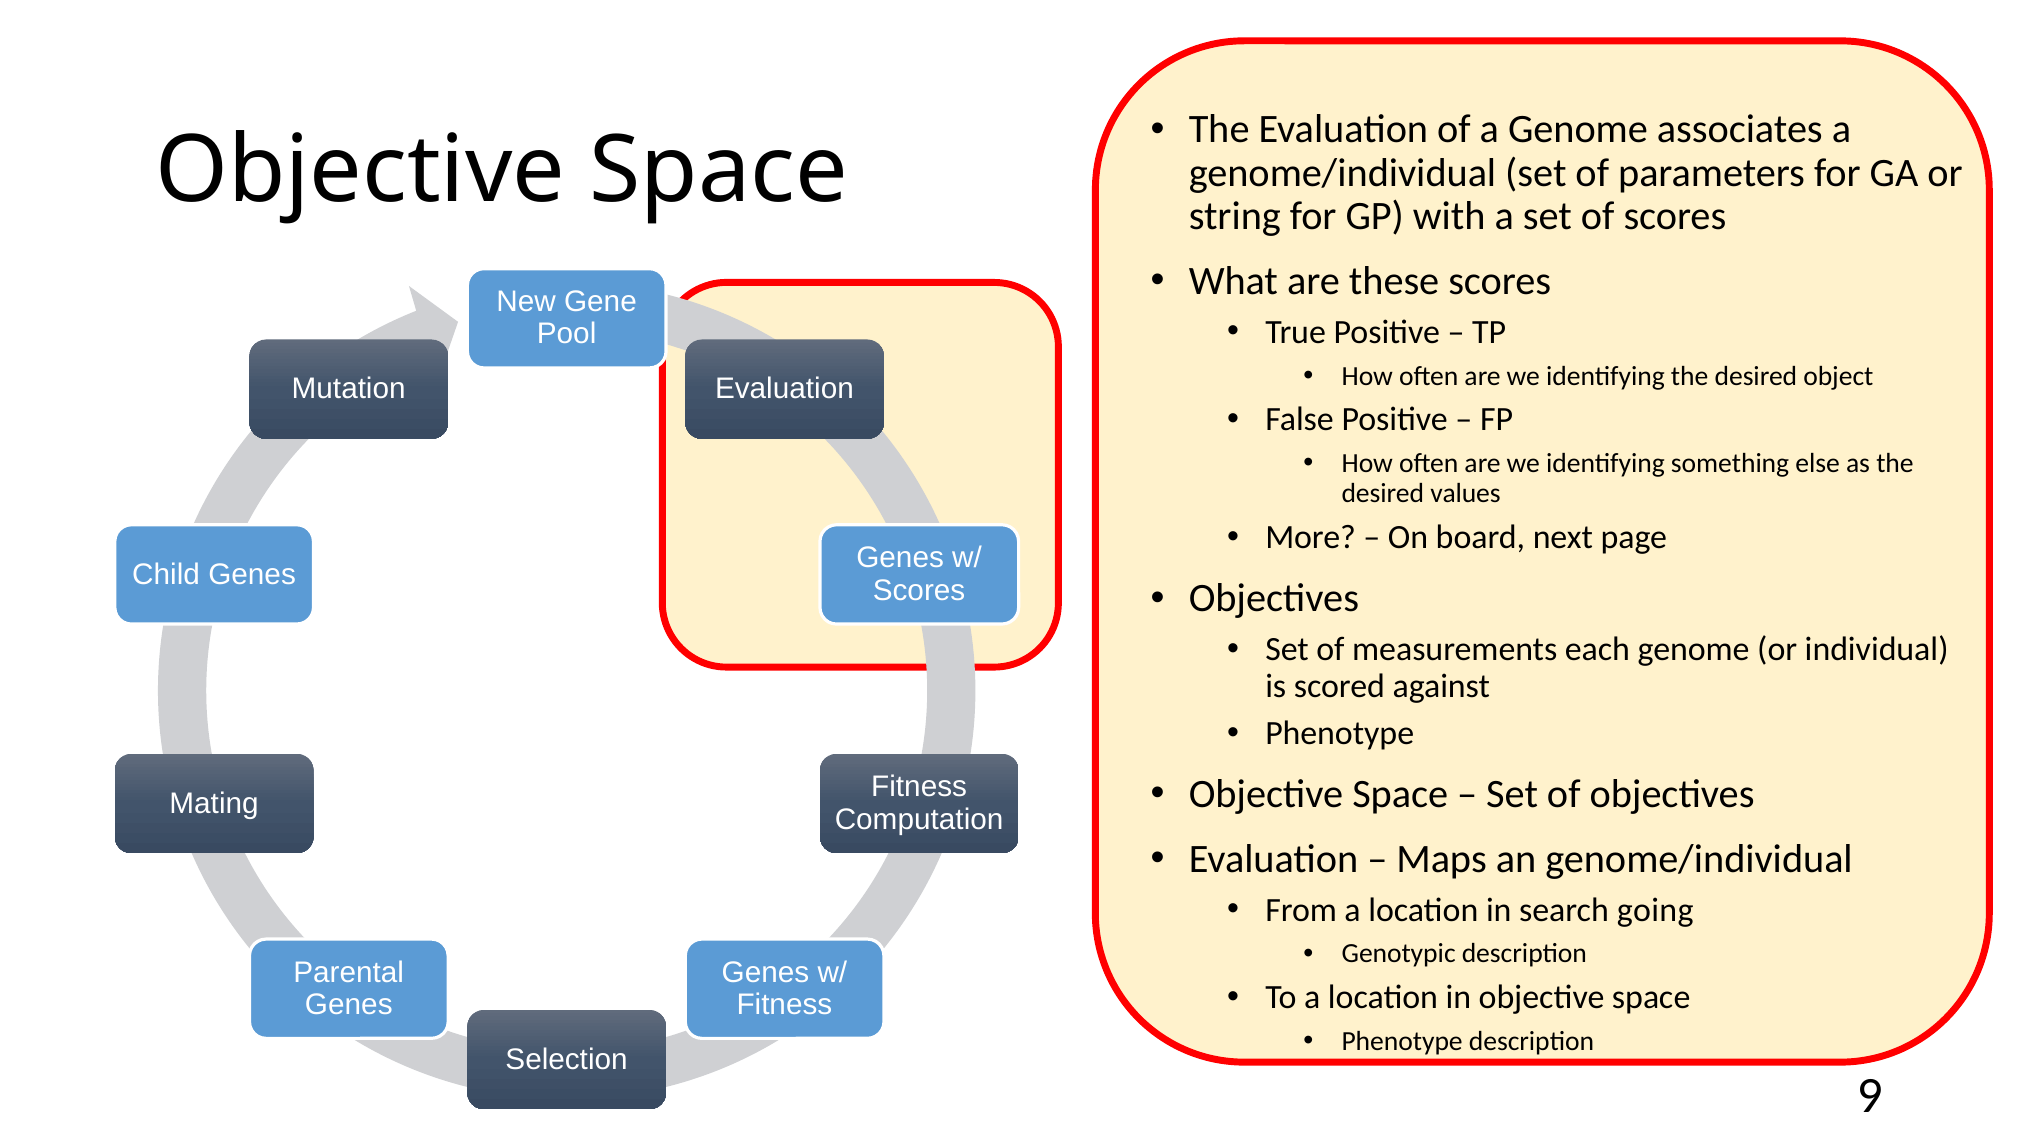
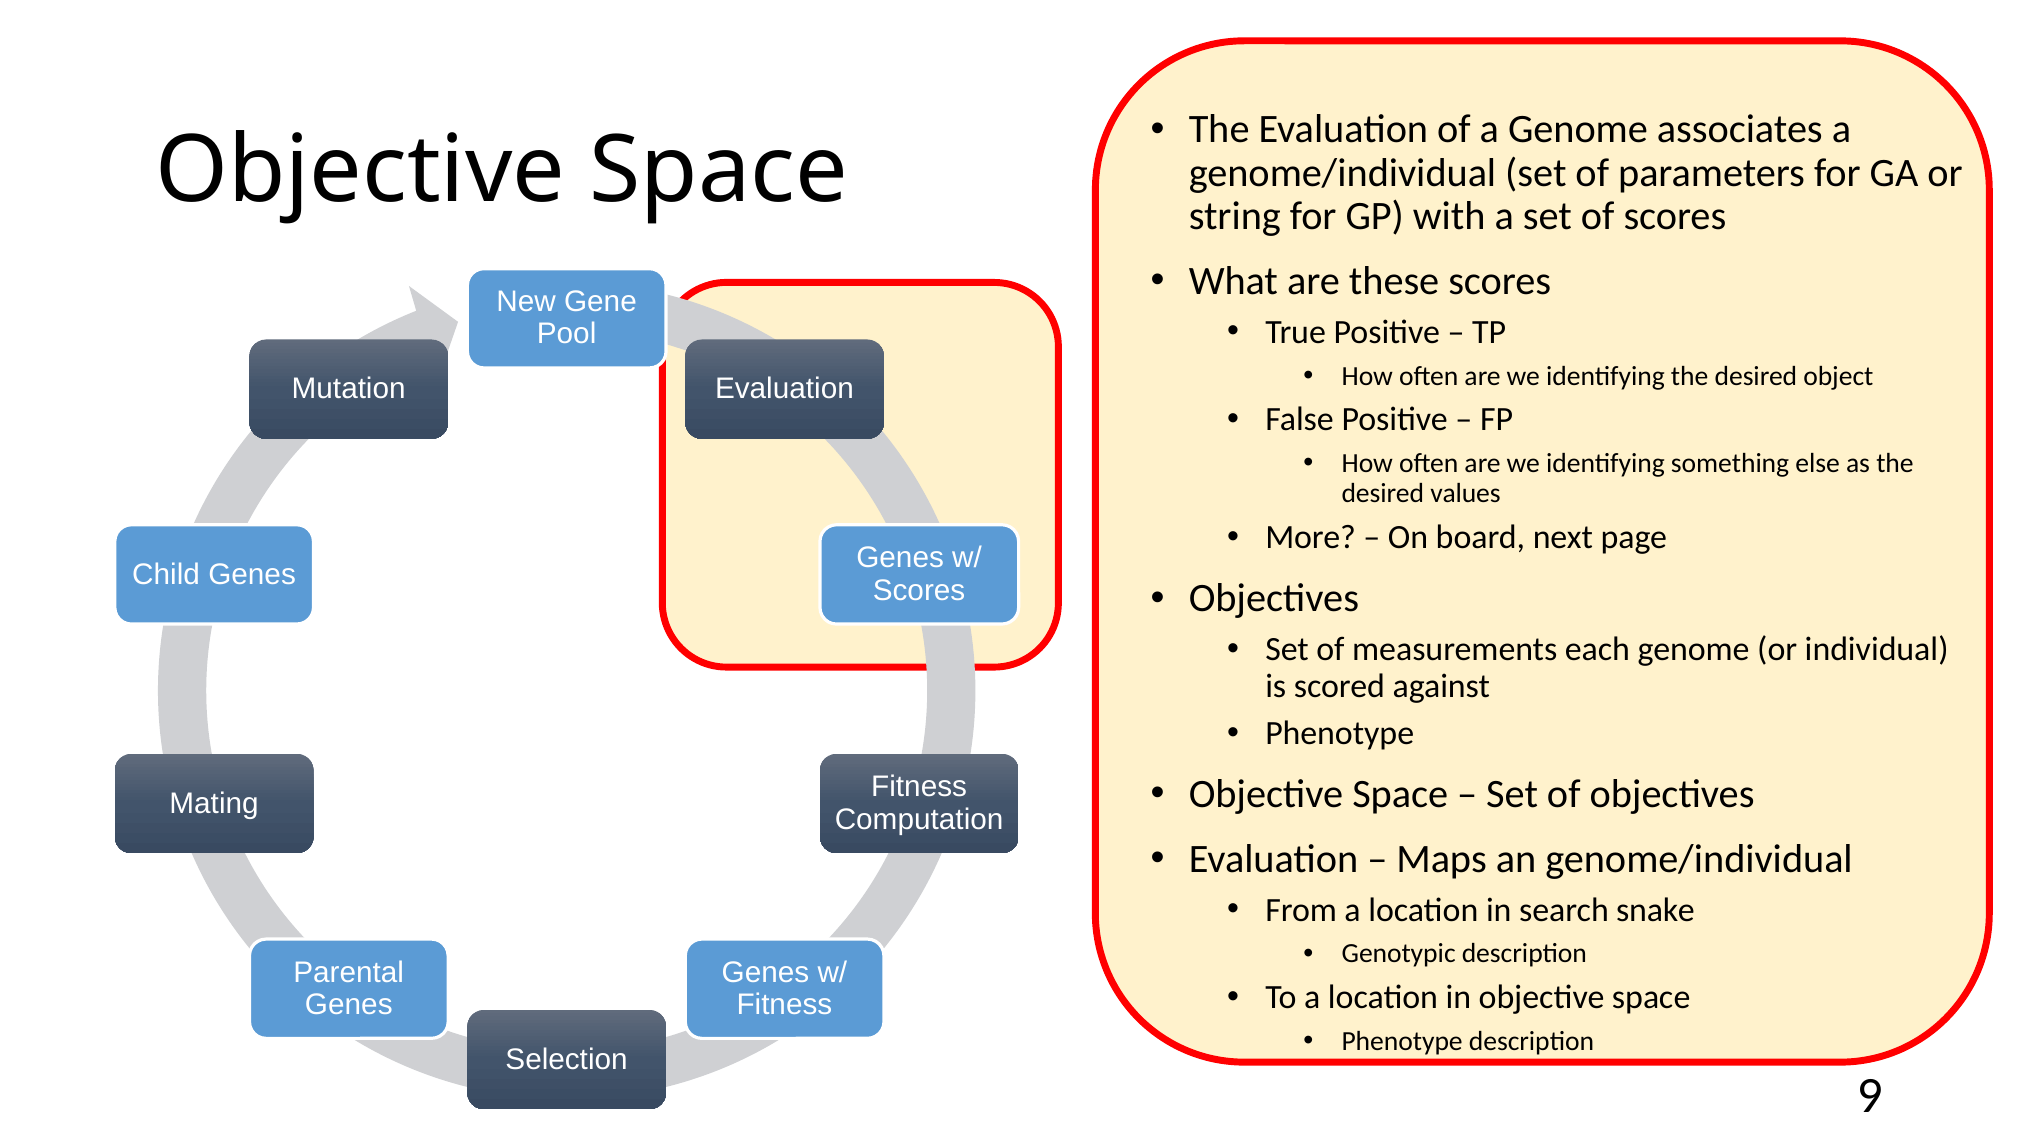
going: going -> snake
